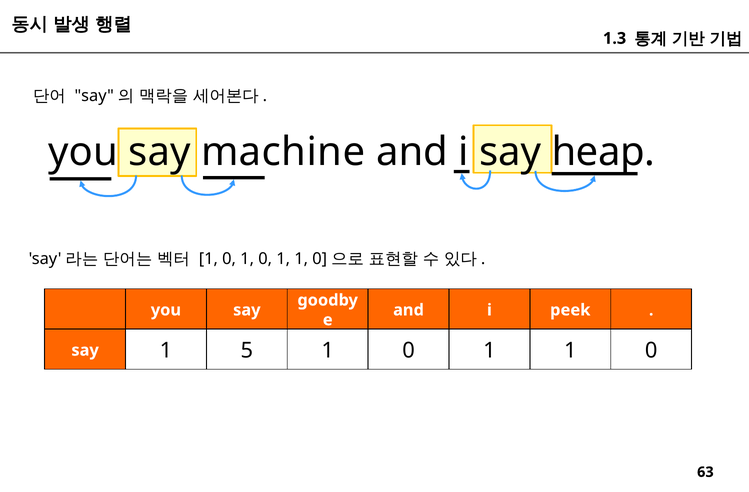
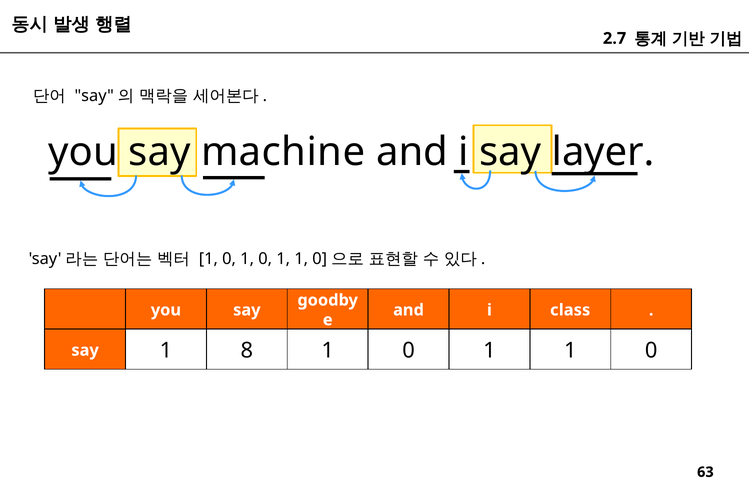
1.3: 1.3 -> 2.7
heap: heap -> layer
peek: peek -> class
5: 5 -> 8
